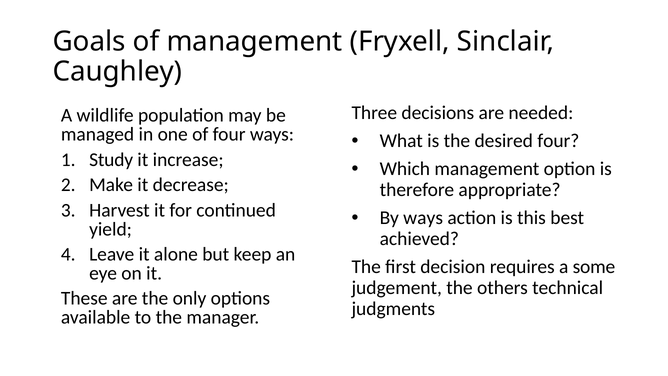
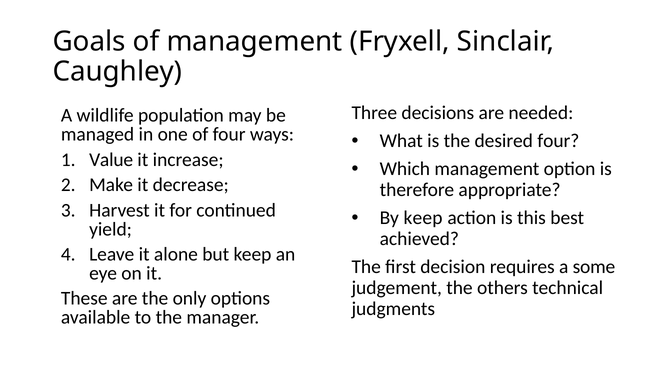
Study: Study -> Value
By ways: ways -> keep
